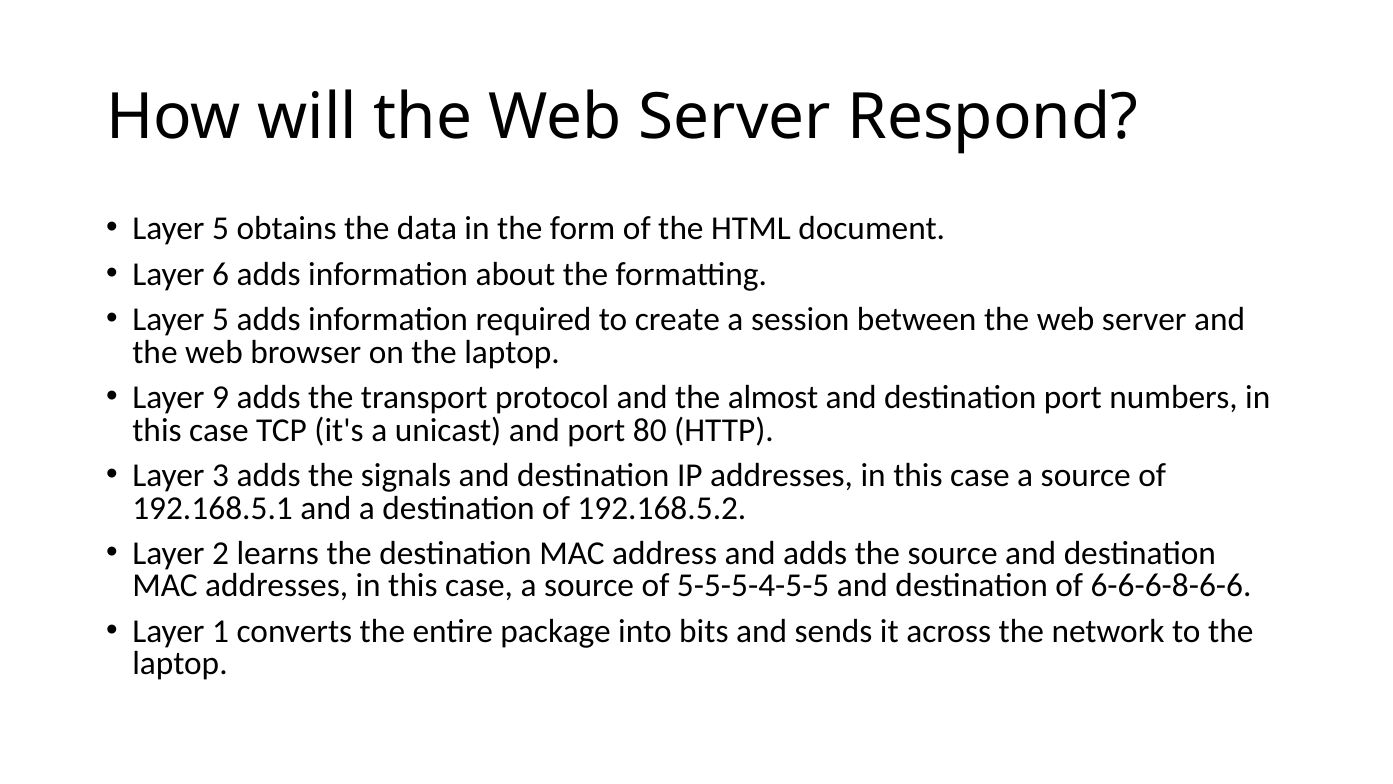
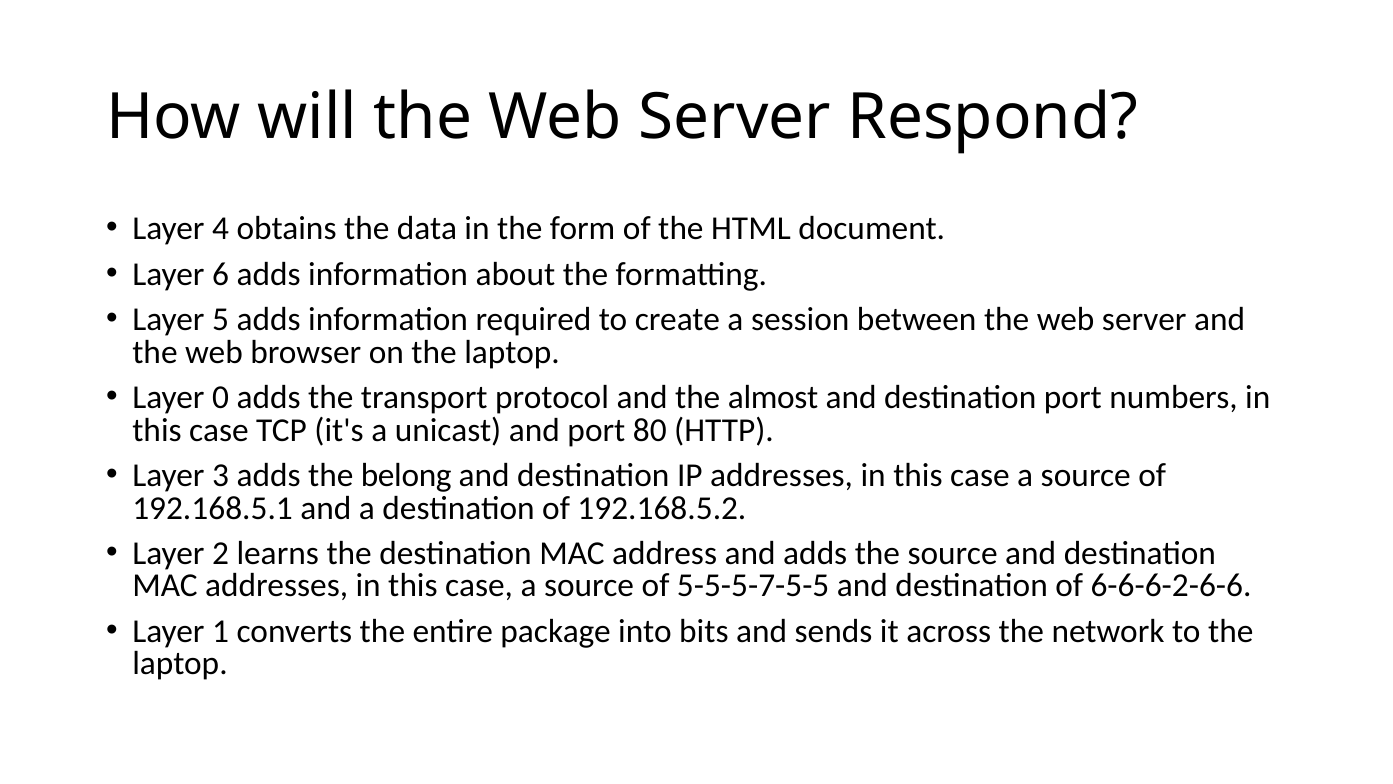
5 at (221, 229): 5 -> 4
9: 9 -> 0
signals: signals -> belong
5-5-5-4-5-5: 5-5-5-4-5-5 -> 5-5-5-7-5-5
6-6-6-8-6-6: 6-6-6-8-6-6 -> 6-6-6-2-6-6
